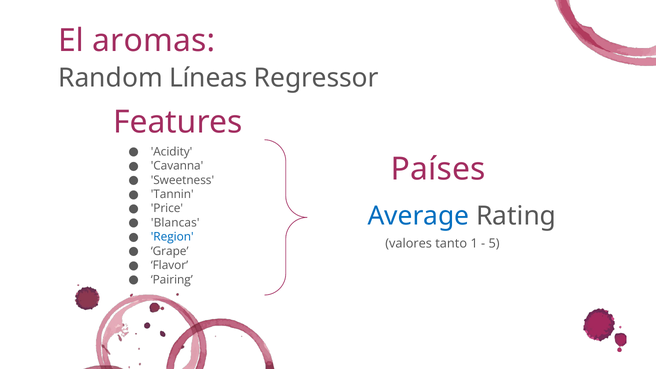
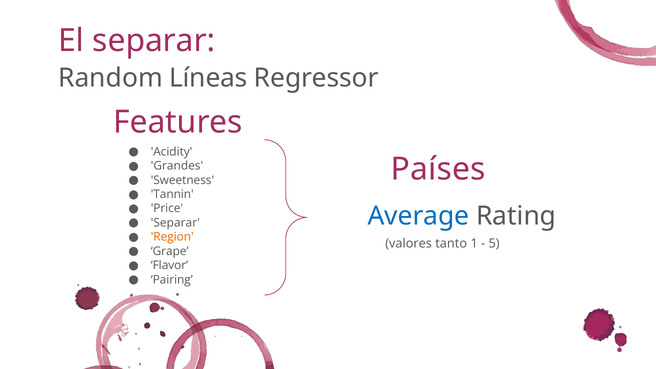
El aromas: aromas -> separar
Cavanna: Cavanna -> Grandes
Blancas at (175, 223): Blancas -> Separar
Region colour: blue -> orange
